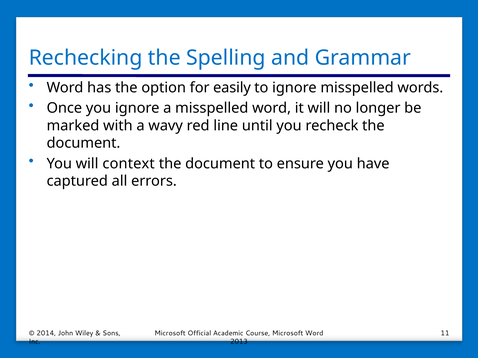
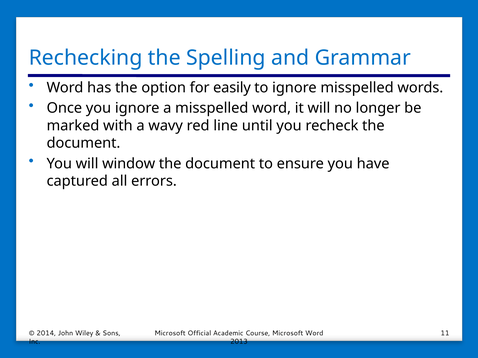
context: context -> window
